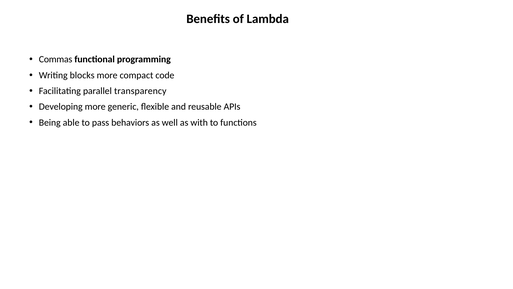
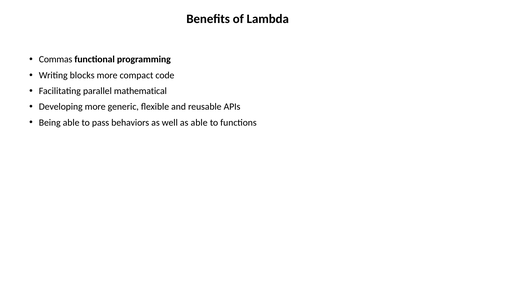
transparency: transparency -> mathematical
as with: with -> able
